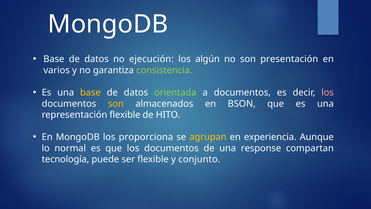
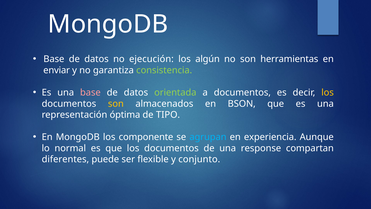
presentación: presentación -> herramientas
varios: varios -> enviar
base at (90, 92) colour: yellow -> pink
los at (328, 92) colour: pink -> yellow
representación flexible: flexible -> óptima
HITO: HITO -> TIPO
proporciona: proporciona -> componente
agrupan colour: yellow -> light blue
tecnología: tecnología -> diferentes
